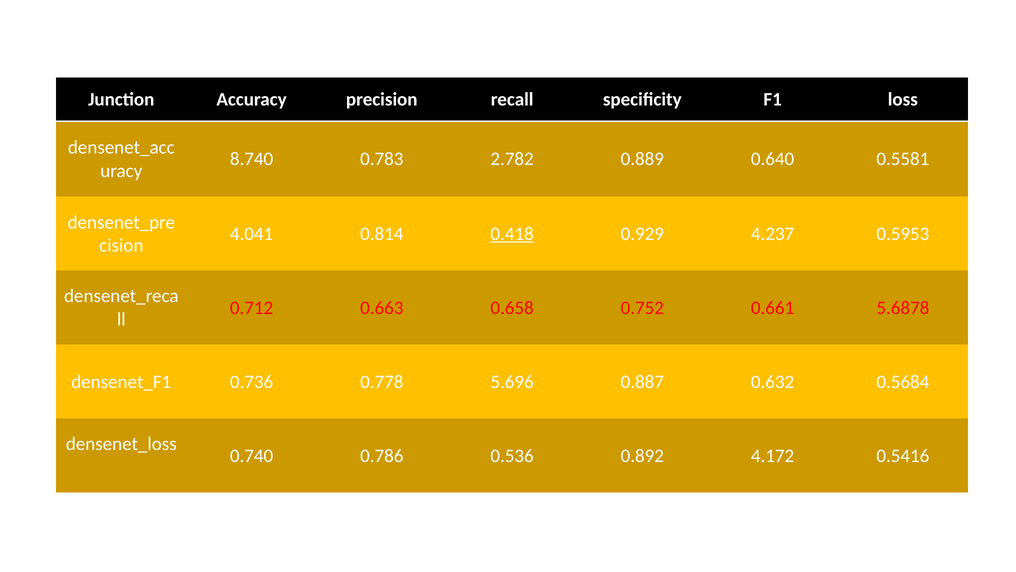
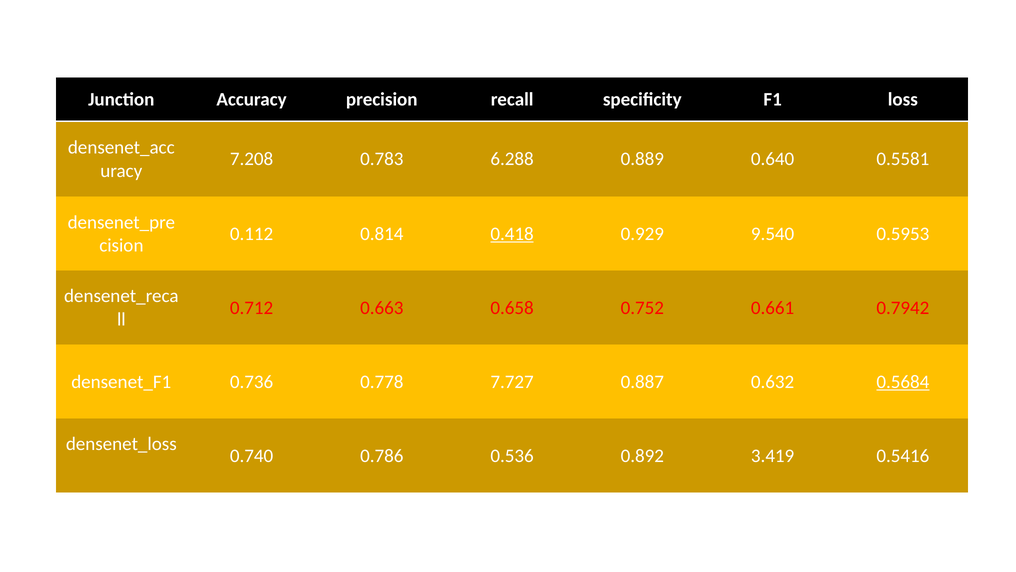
8.740: 8.740 -> 7.208
2.782: 2.782 -> 6.288
4.041: 4.041 -> 0.112
4.237: 4.237 -> 9.540
5.6878: 5.6878 -> 0.7942
5.696: 5.696 -> 7.727
0.5684 underline: none -> present
4.172: 4.172 -> 3.419
